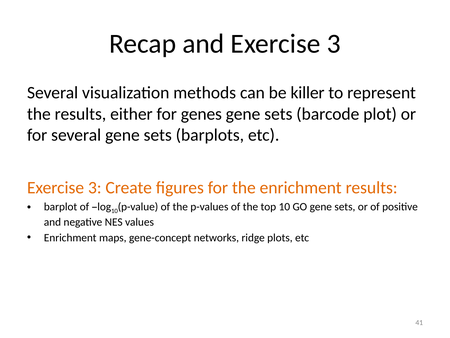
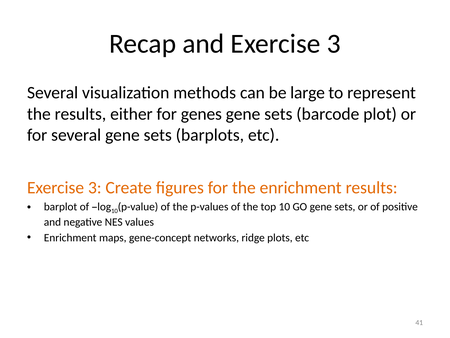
killer: killer -> large
